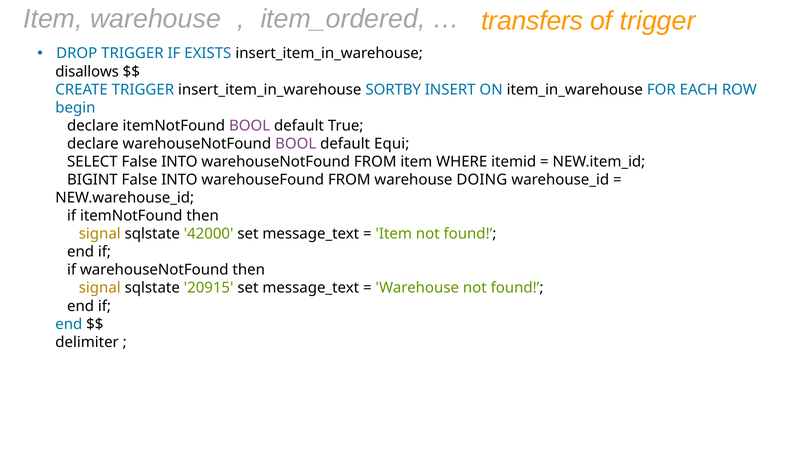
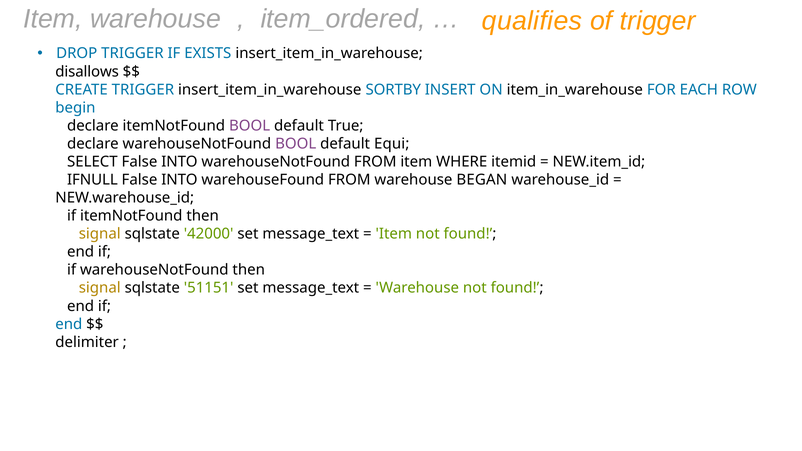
transfers: transfers -> qualifies
BIGINT: BIGINT -> IFNULL
DOING: DOING -> BEGAN
20915: 20915 -> 51151
